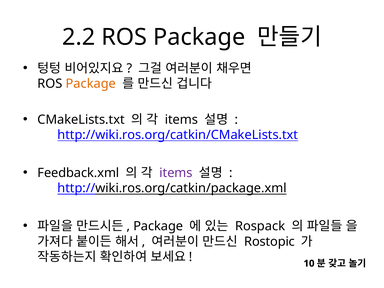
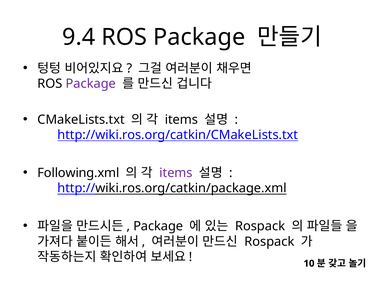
2.2: 2.2 -> 9.4
Package at (91, 84) colour: orange -> purple
Feedback.xml: Feedback.xml -> Following.xml
Rostopic at (270, 242): Rostopic -> Rospack
